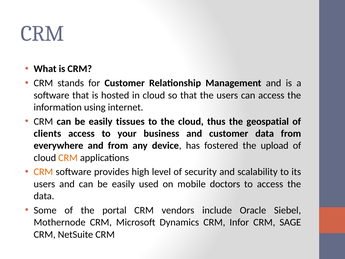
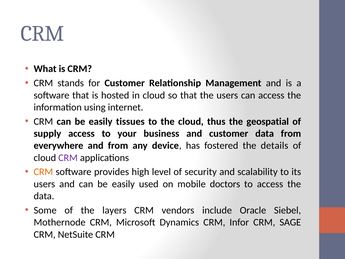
clients: clients -> supply
upload: upload -> details
CRM at (68, 158) colour: orange -> purple
portal: portal -> layers
